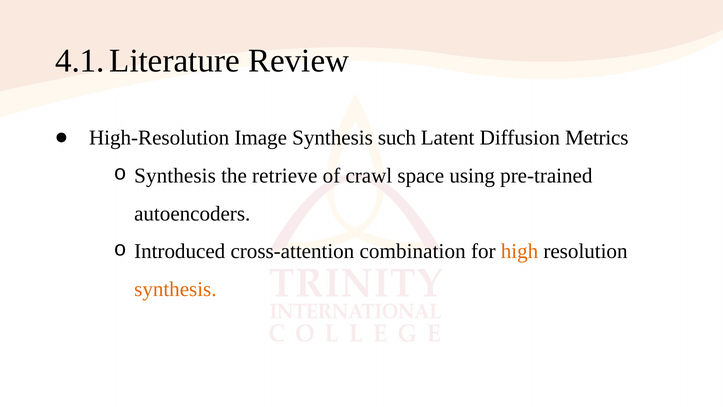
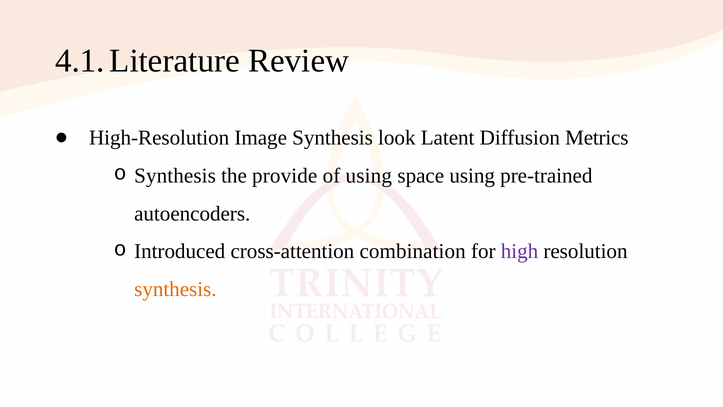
such: such -> look
retrieve: retrieve -> provide
of crawl: crawl -> using
high colour: orange -> purple
